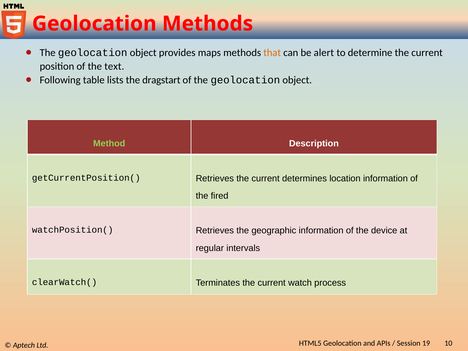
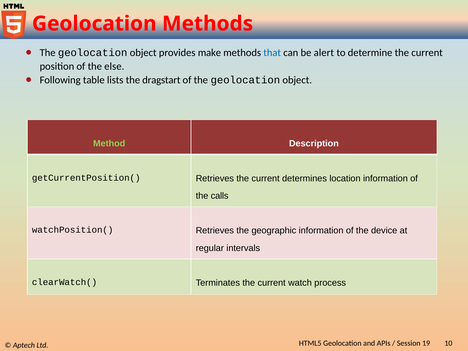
maps: maps -> make
that colour: orange -> blue
text: text -> else
fired: fired -> calls
